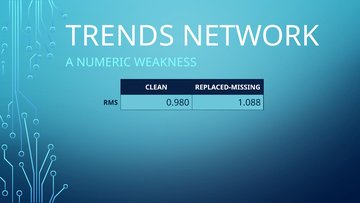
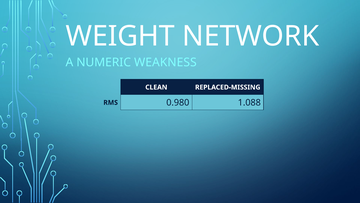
TRENDS: TRENDS -> WEIGHT
